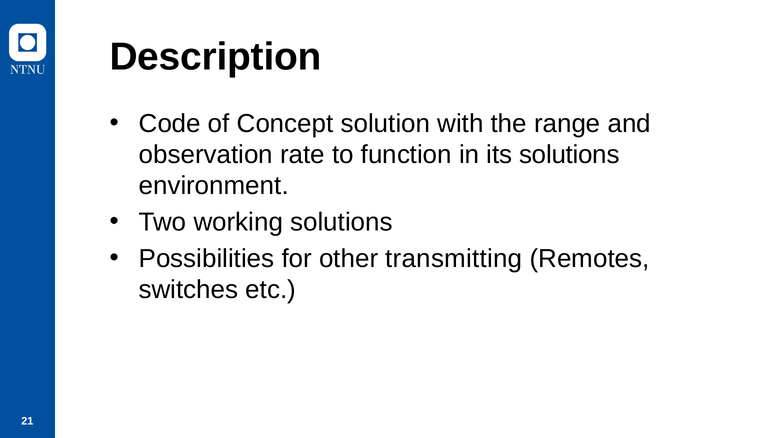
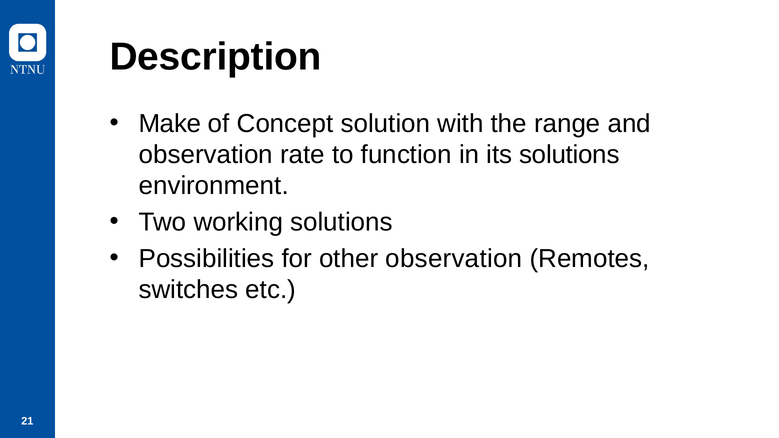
Code: Code -> Make
other transmitting: transmitting -> observation
